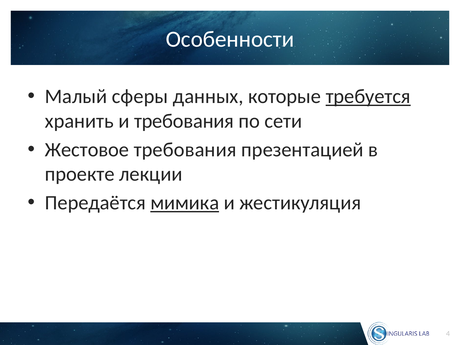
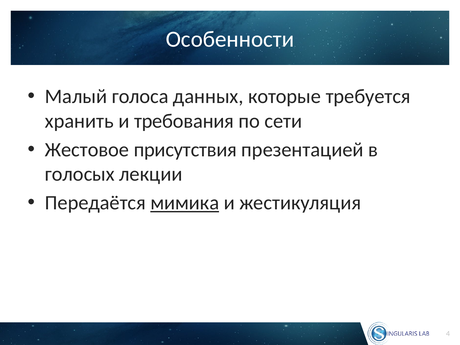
сферы: сферы -> голоса
требуется underline: present -> none
Жестовое требования: требования -> присутствия
проекте: проекте -> голосых
